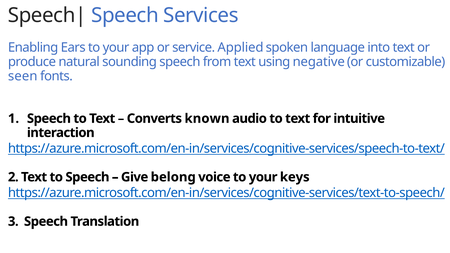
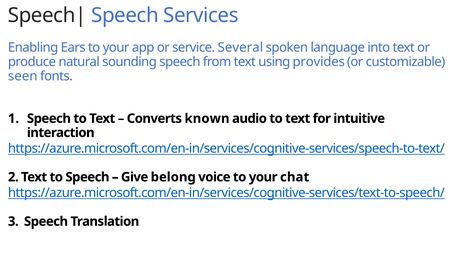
Applied: Applied -> Several
negative: negative -> provides
keys: keys -> chat
